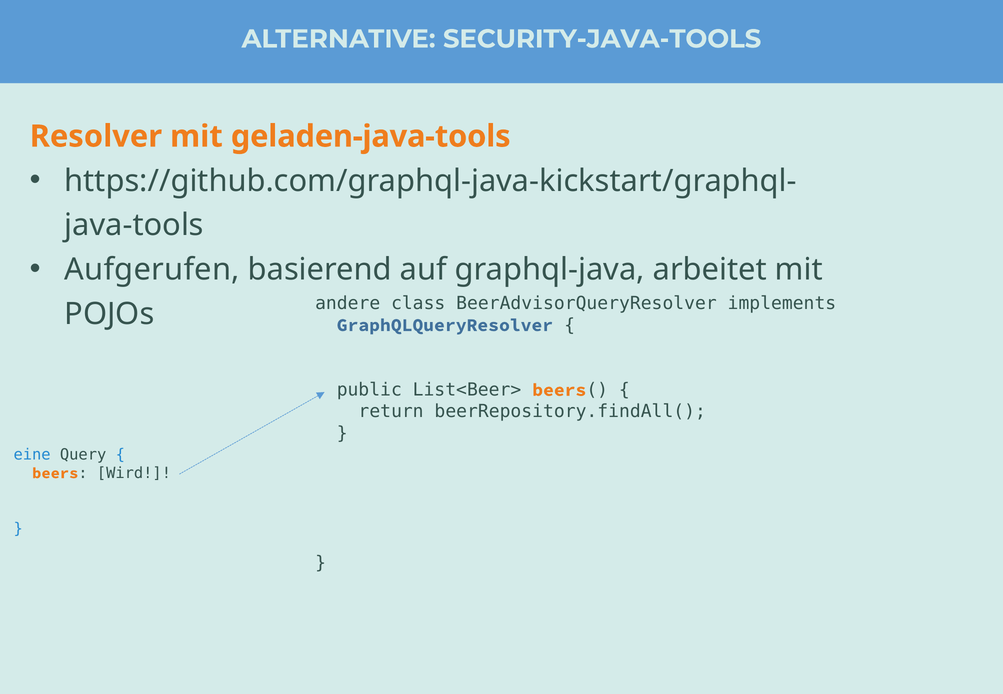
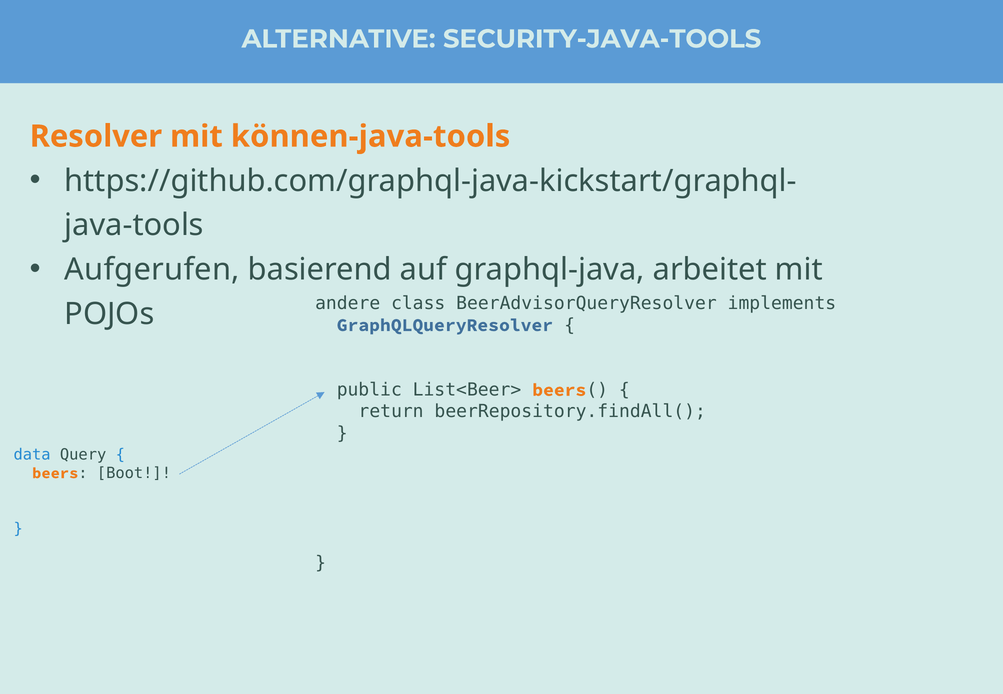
geladen-java-tools: geladen-java-tools -> können-java-tools
eine: eine -> data
Wird: Wird -> Boot
